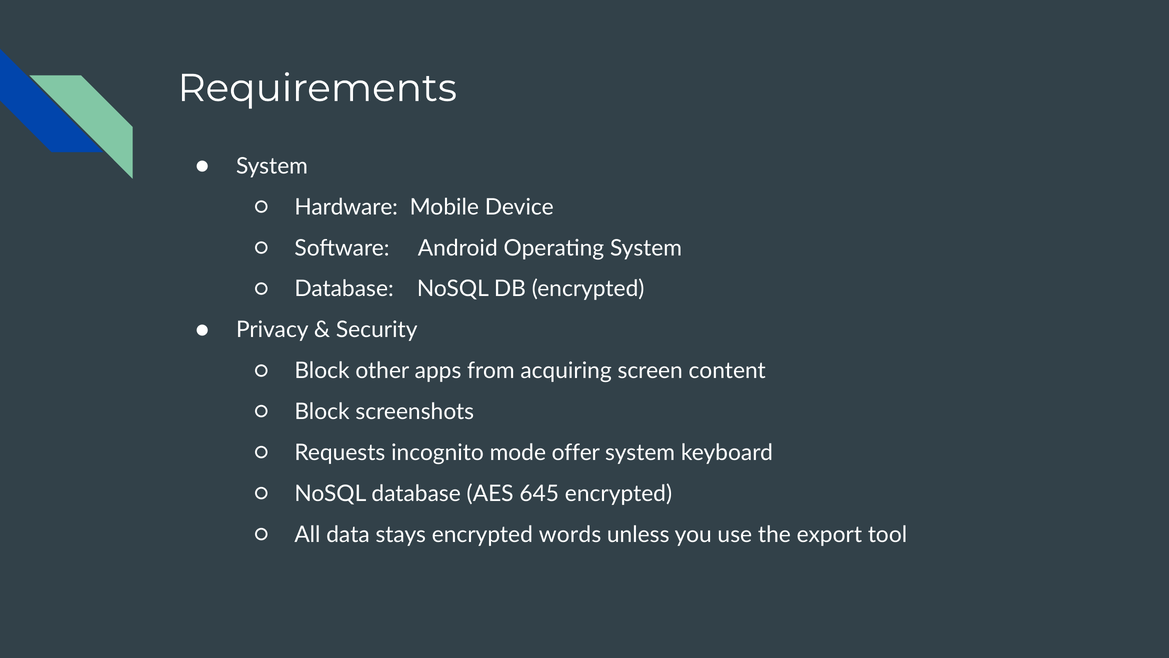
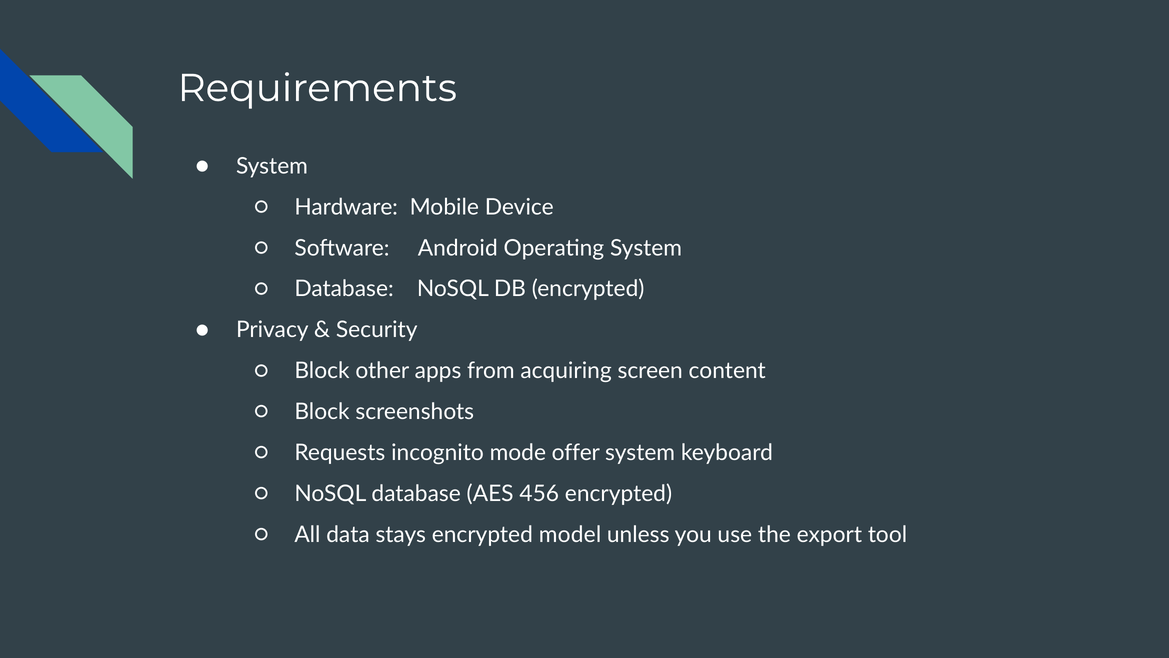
645: 645 -> 456
words: words -> model
